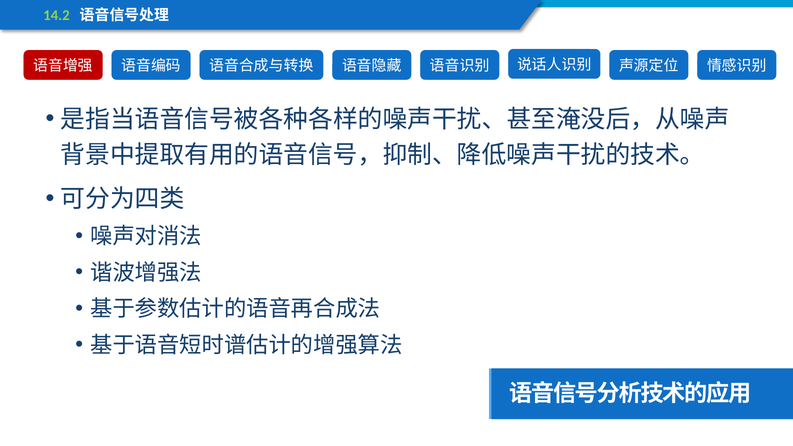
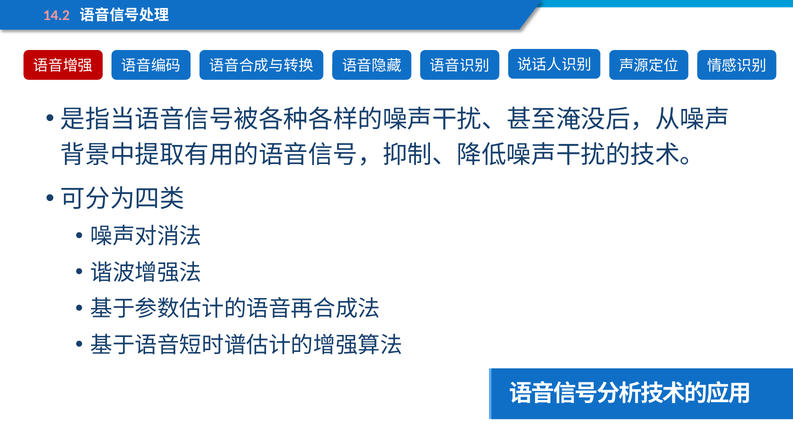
14.2 colour: light green -> pink
